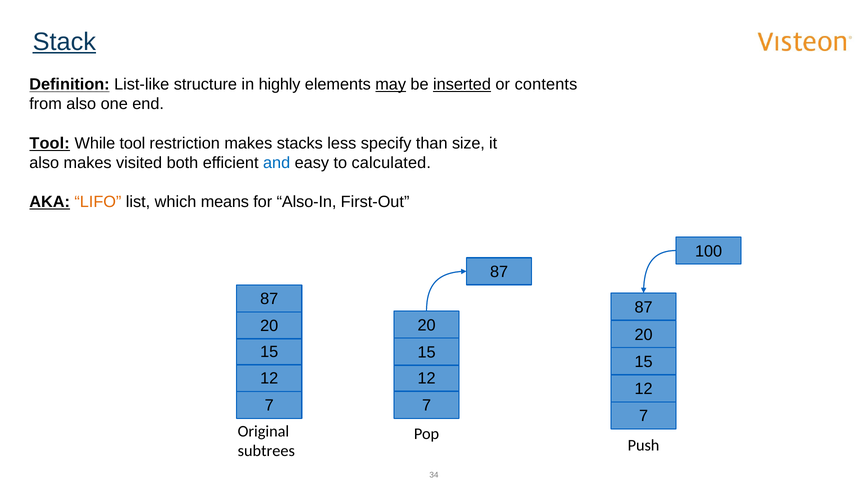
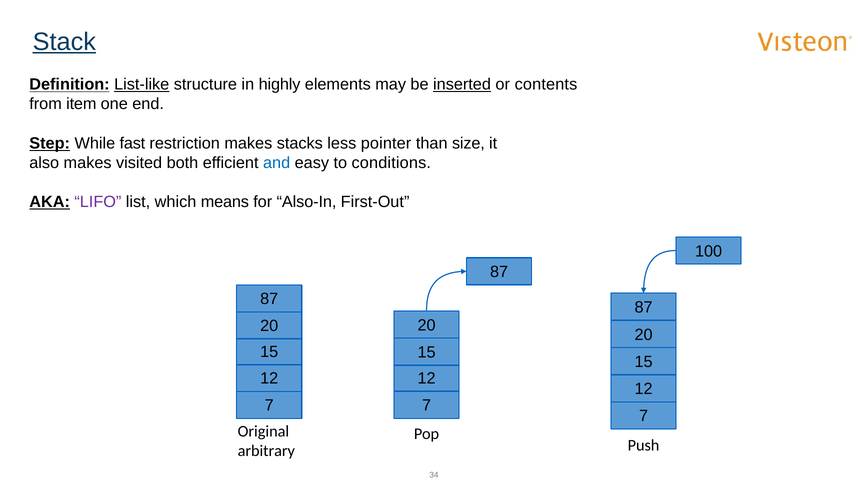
List-like underline: none -> present
may underline: present -> none
from also: also -> item
Tool at (50, 143): Tool -> Step
While tool: tool -> fast
specify: specify -> pointer
calculated: calculated -> conditions
LIFO colour: orange -> purple
subtrees: subtrees -> arbitrary
